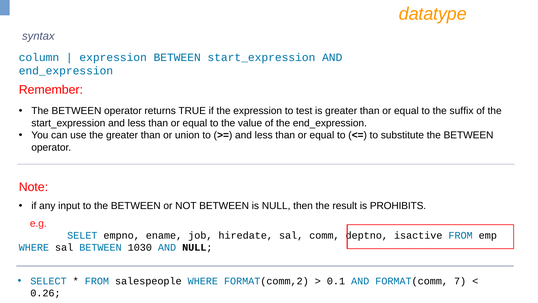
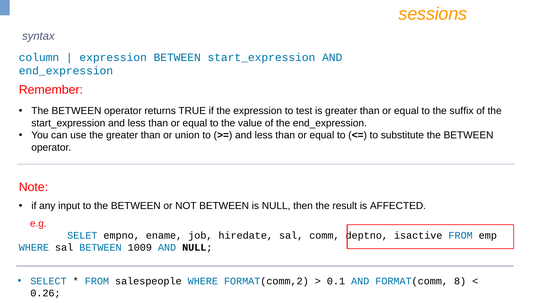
datatype: datatype -> sessions
PROHIBITS: PROHIBITS -> AFFECTED
1030: 1030 -> 1009
7: 7 -> 8
